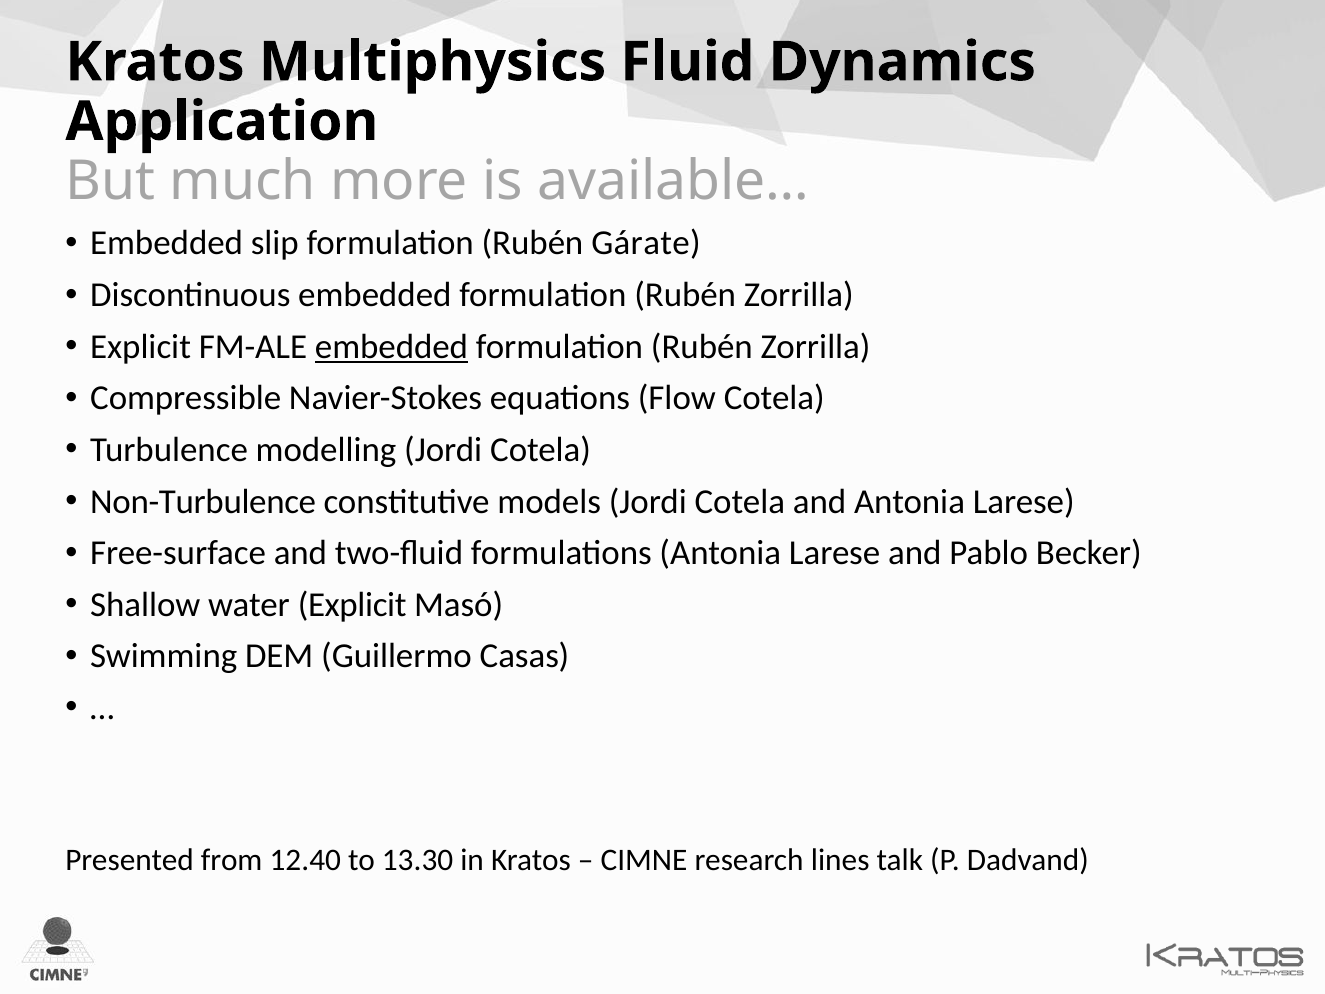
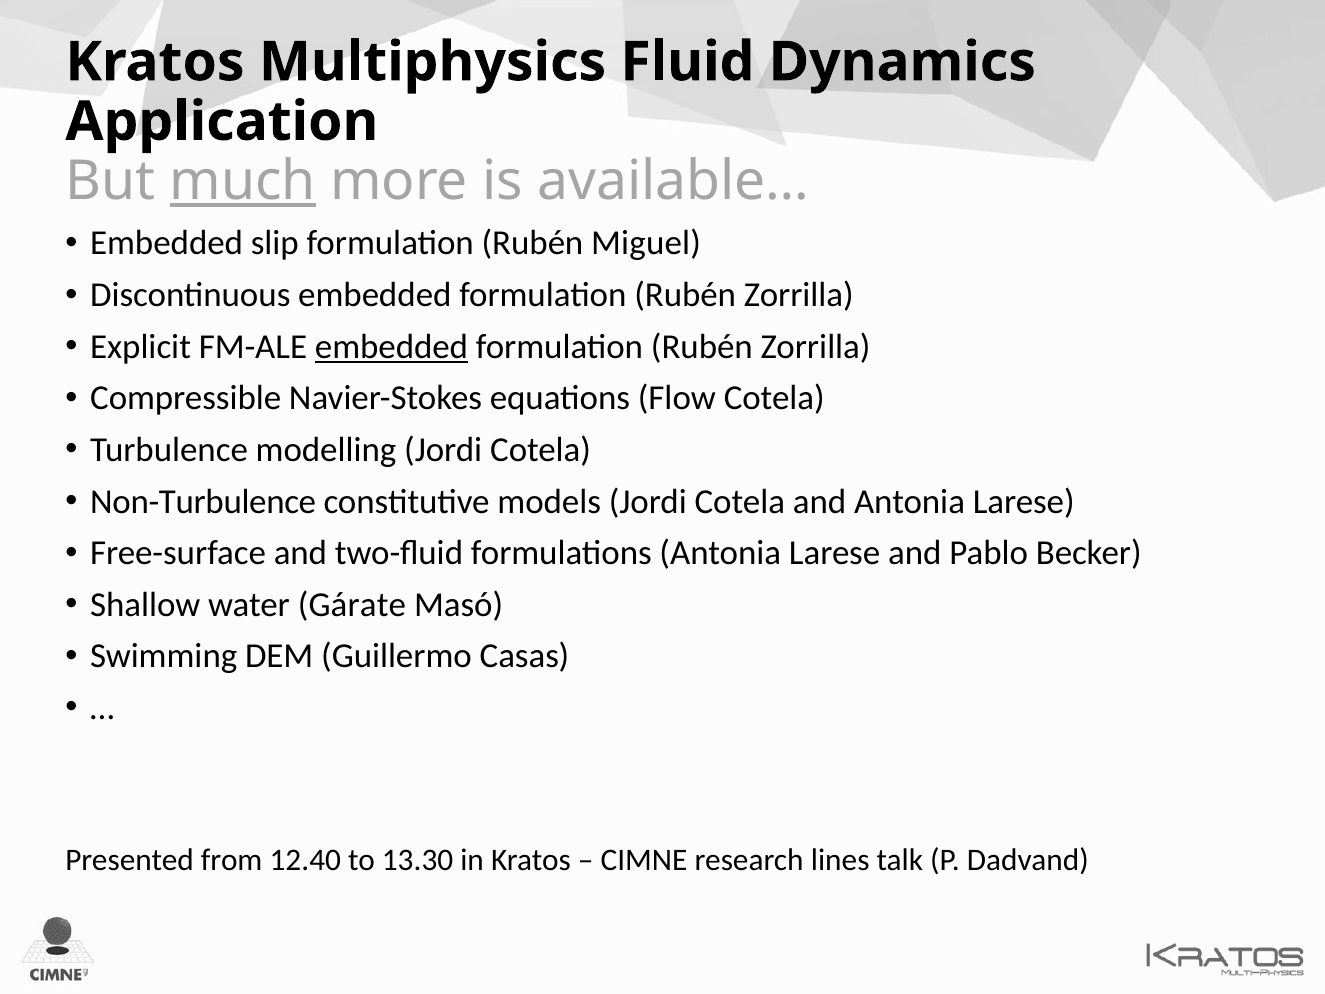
much underline: none -> present
Gárate: Gárate -> Miguel
water Explicit: Explicit -> Gárate
